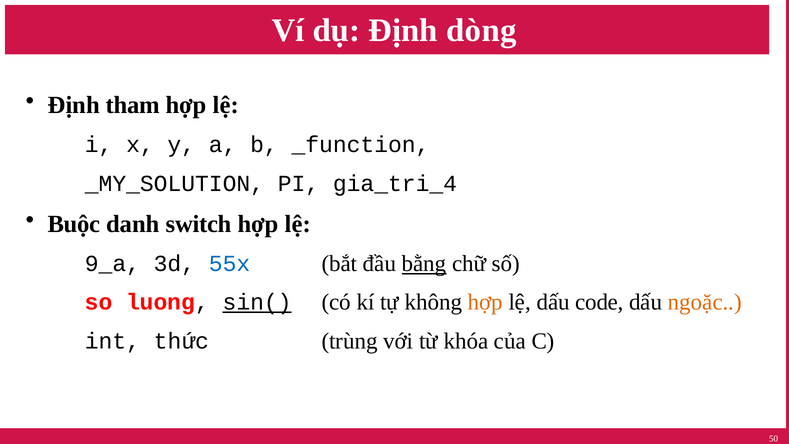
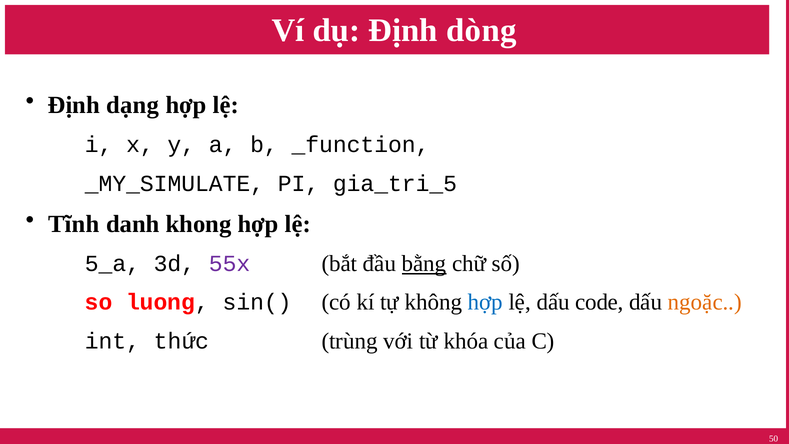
tham: tham -> dạng
_MY_SOLUTION: _MY_SOLUTION -> _MY_SIMULATE
gia_tri_4: gia_tri_4 -> gia_tri_5
Buộc: Buộc -> Tĩnh
switch: switch -> khong
9_a: 9_a -> 5_a
55x colour: blue -> purple
sin( underline: present -> none
hợp at (485, 302) colour: orange -> blue
